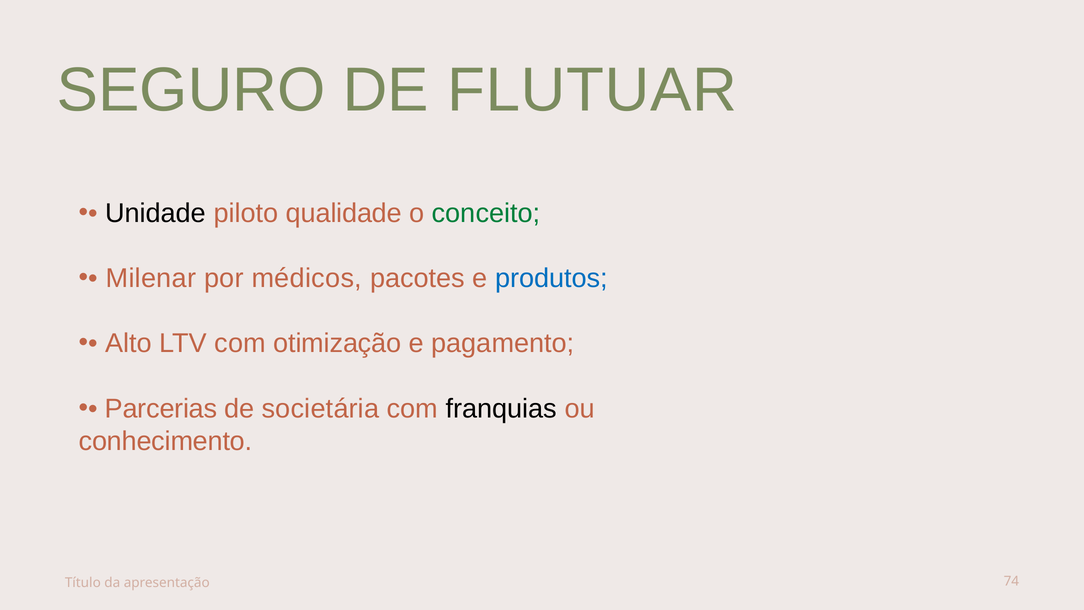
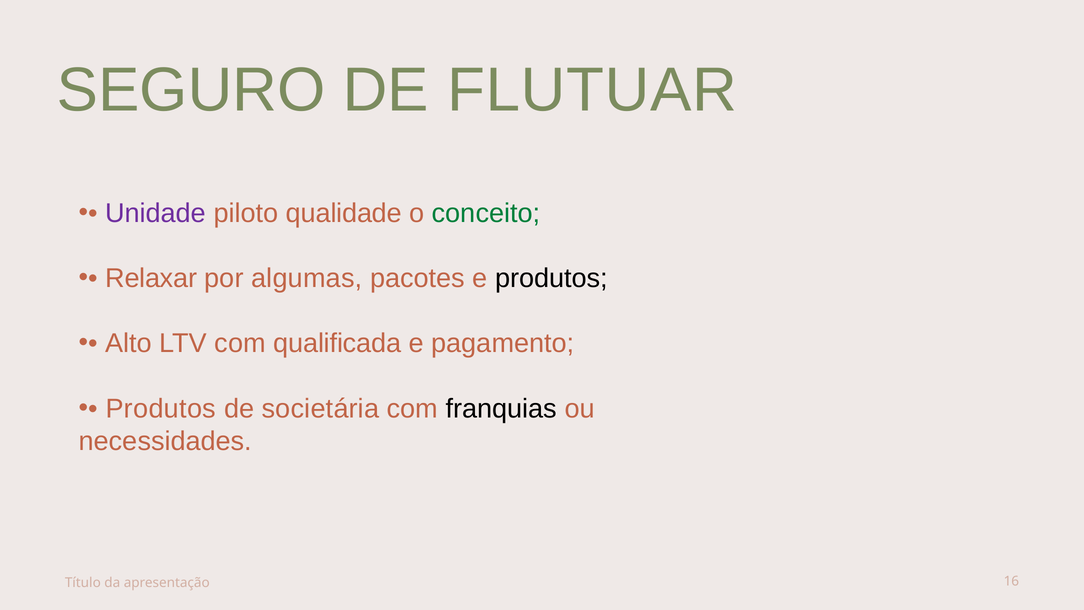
Unidade colour: black -> purple
Milenar: Milenar -> Relaxar
médicos: médicos -> algumas
produtos at (552, 278) colour: blue -> black
otimização: otimização -> qualificada
Parcerias at (161, 408): Parcerias -> Produtos
conhecimento: conhecimento -> necessidades
74: 74 -> 16
